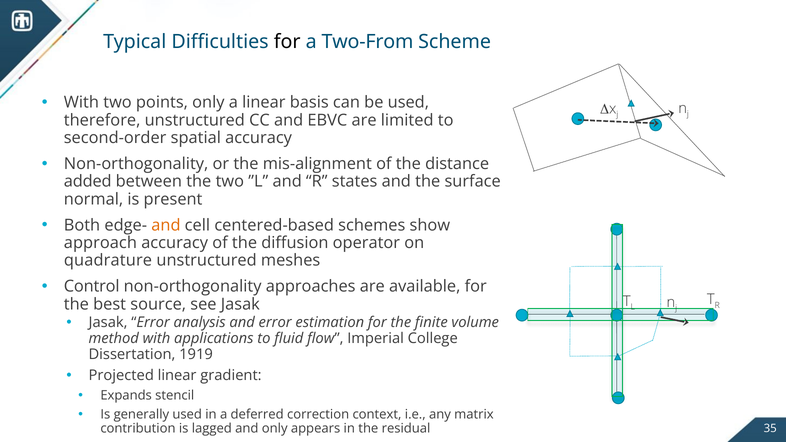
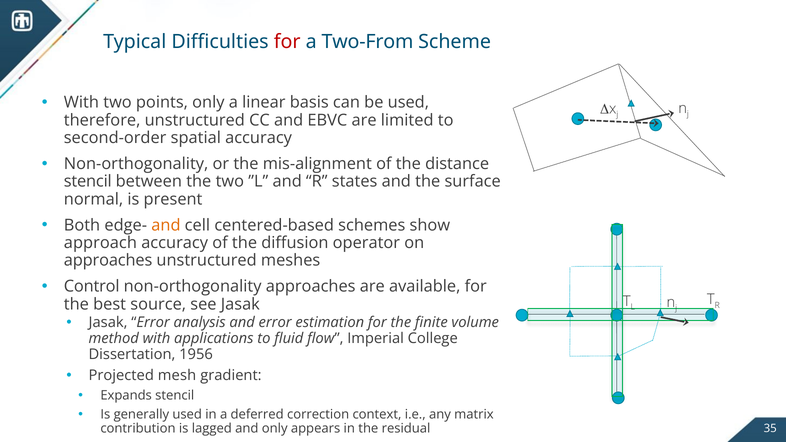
for at (287, 42) colour: black -> red
added at (88, 182): added -> stencil
quadrature at (108, 261): quadrature -> approaches
1919: 1919 -> 1956
Projected linear: linear -> mesh
